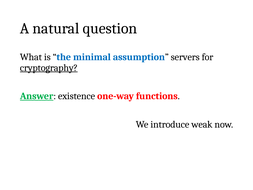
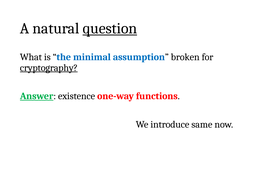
question underline: none -> present
servers: servers -> broken
weak: weak -> same
